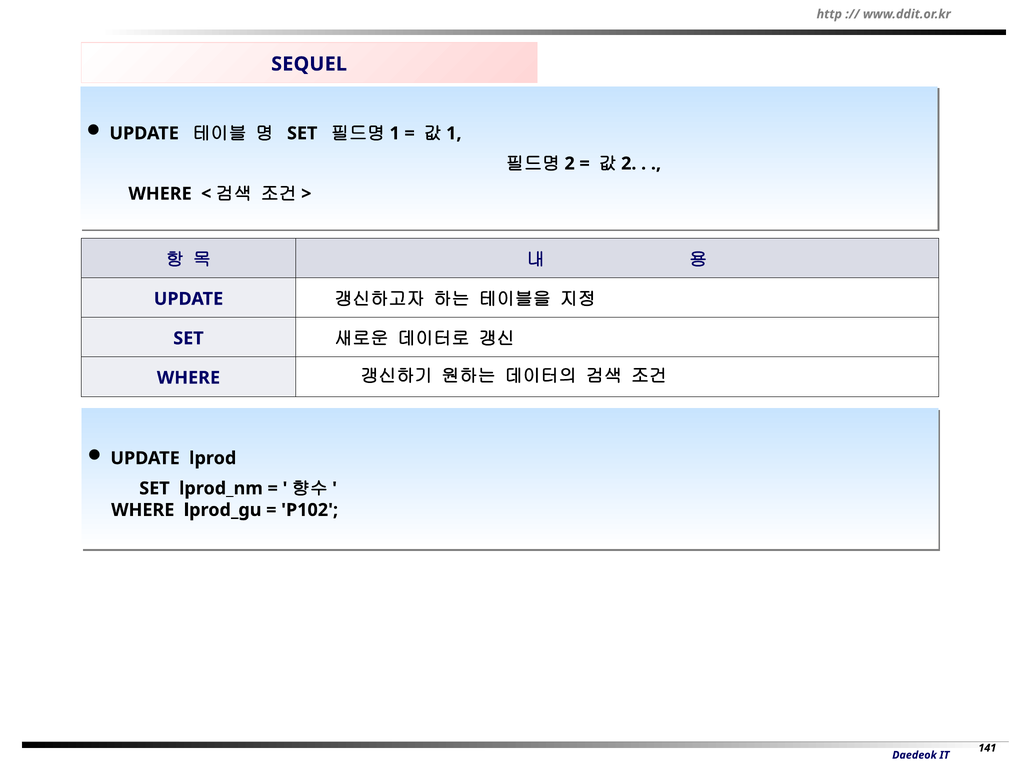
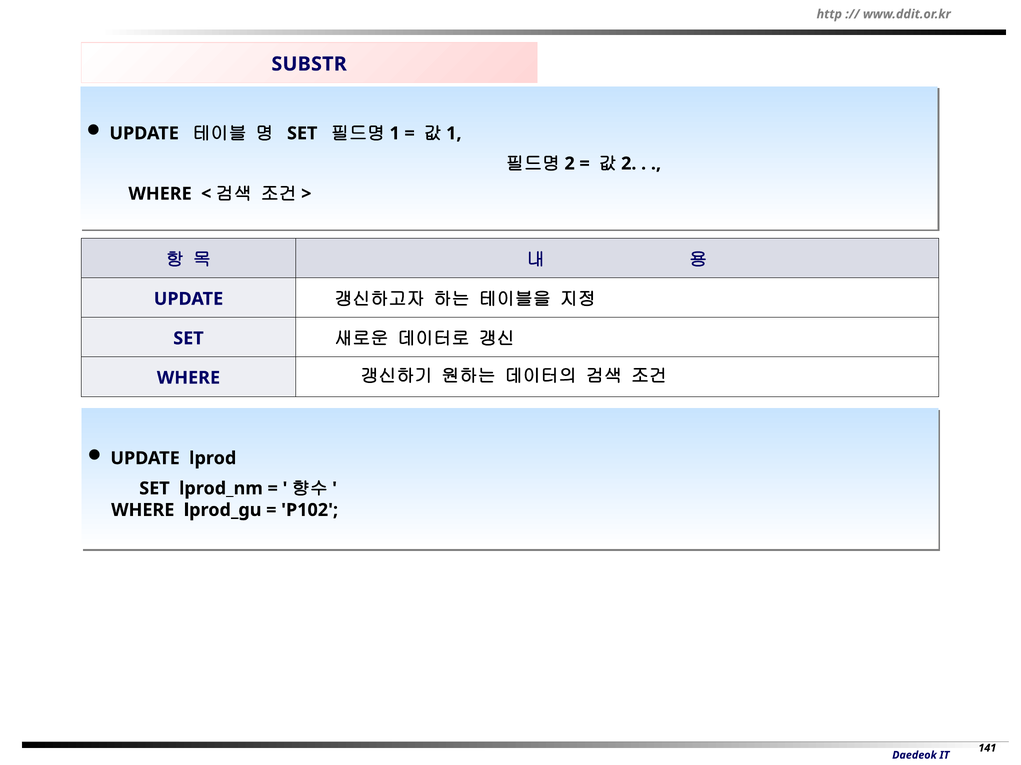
SEQUEL: SEQUEL -> SUBSTR
